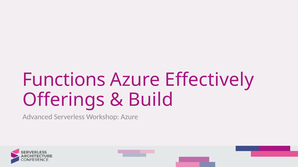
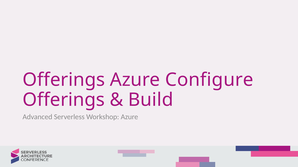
Functions at (64, 80): Functions -> Offerings
Effectively: Effectively -> Configure
